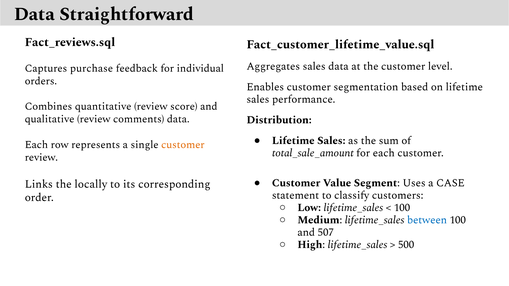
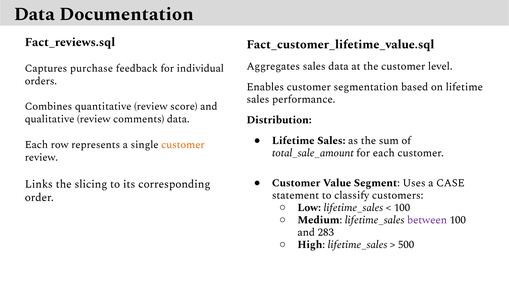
Straightforward: Straightforward -> Documentation
locally: locally -> slicing
between colour: blue -> purple
507: 507 -> 283
